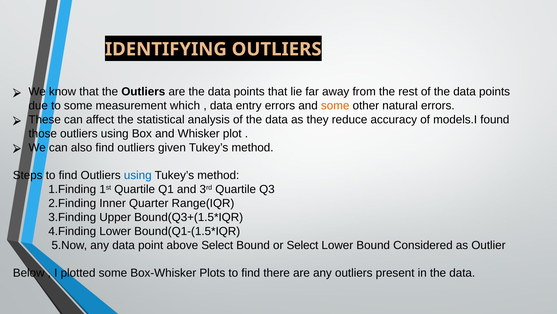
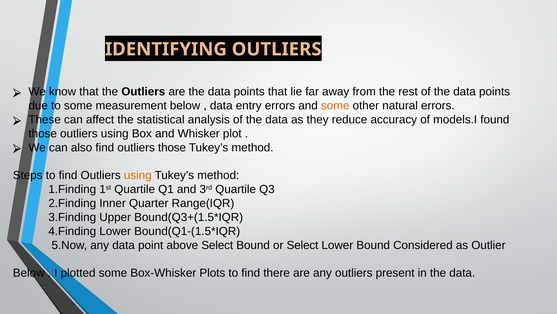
measurement which: which -> below
outliers given: given -> those
using at (138, 175) colour: blue -> orange
